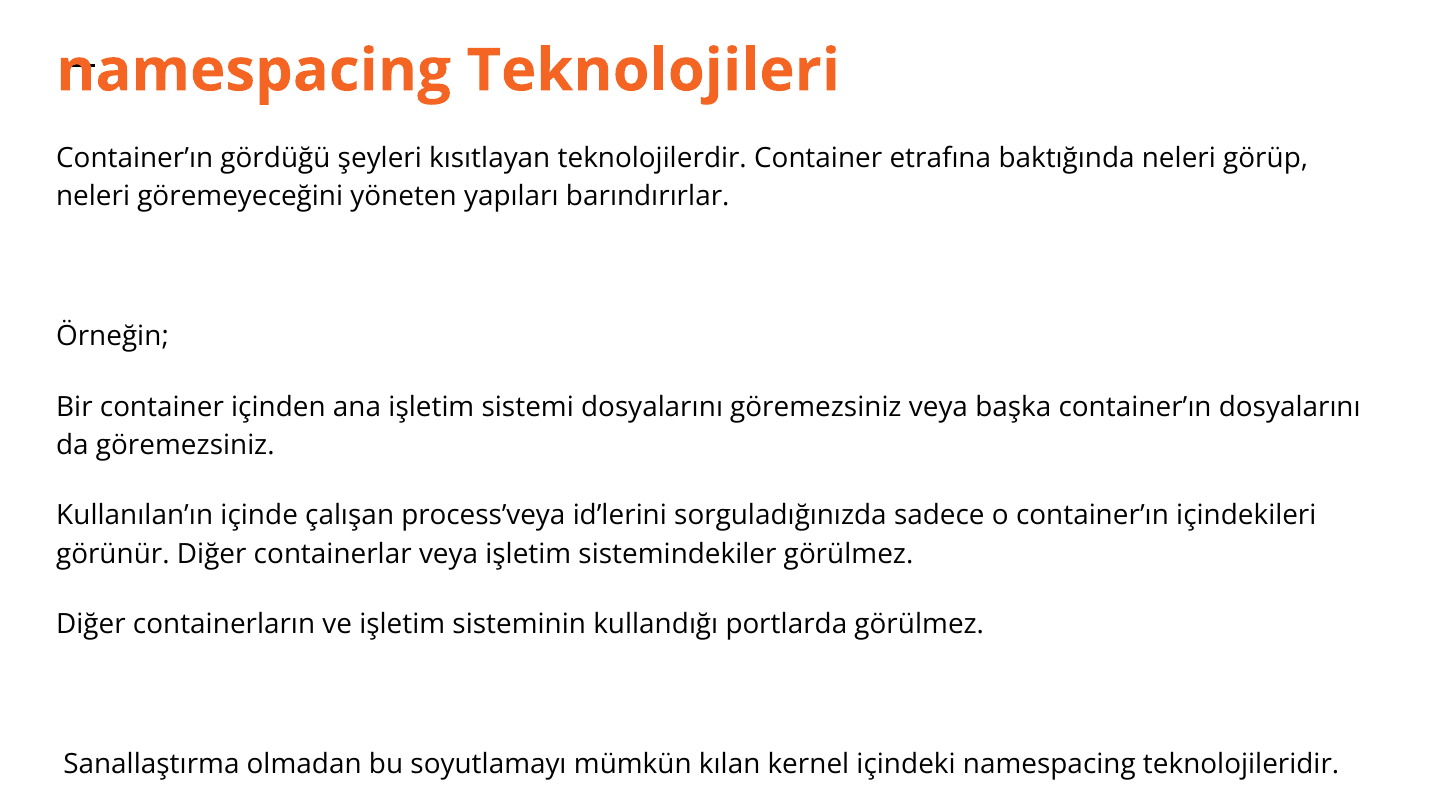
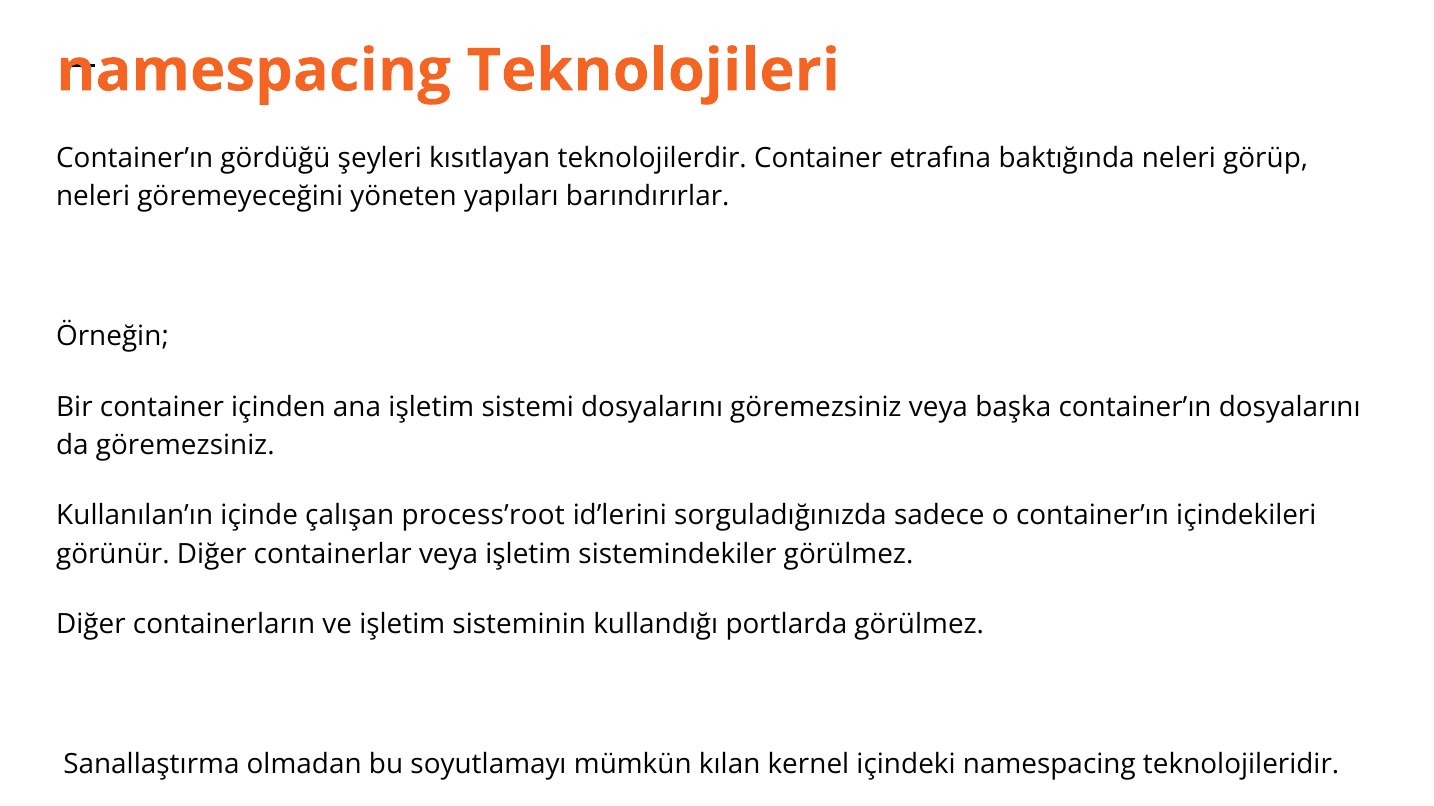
process’veya: process’veya -> process’root
